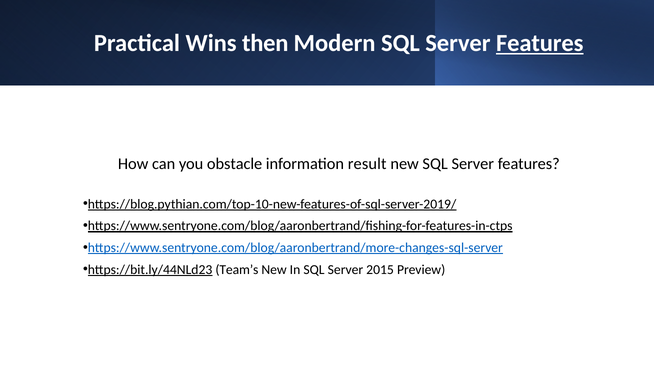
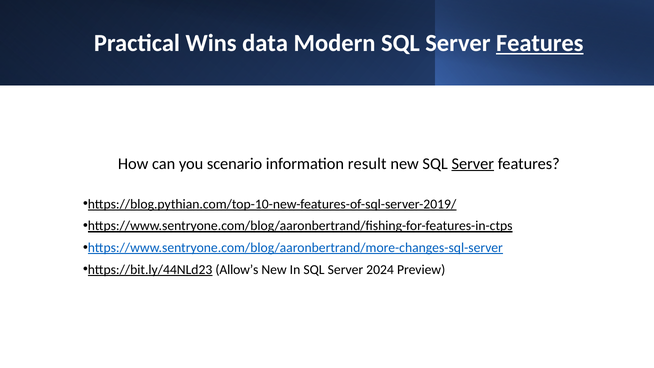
then: then -> data
obstacle: obstacle -> scenario
Server at (473, 164) underline: none -> present
Team’s: Team’s -> Allow’s
2015: 2015 -> 2024
